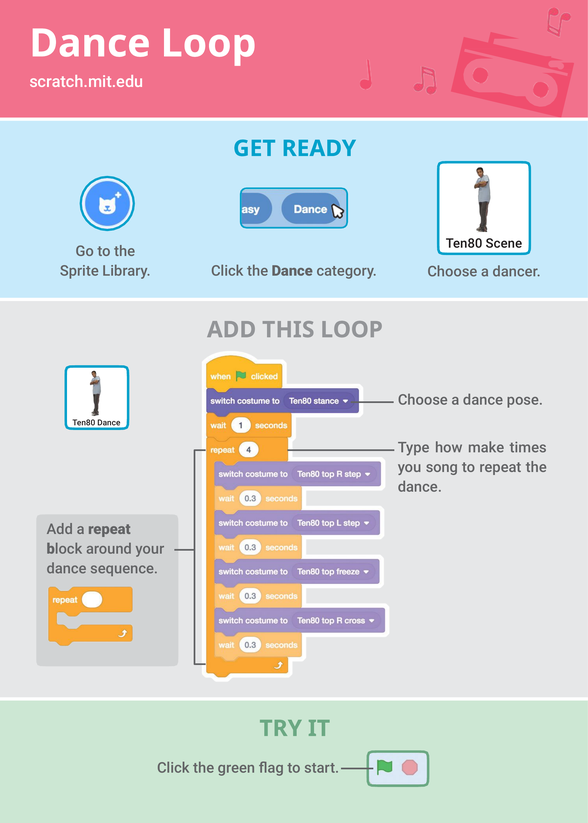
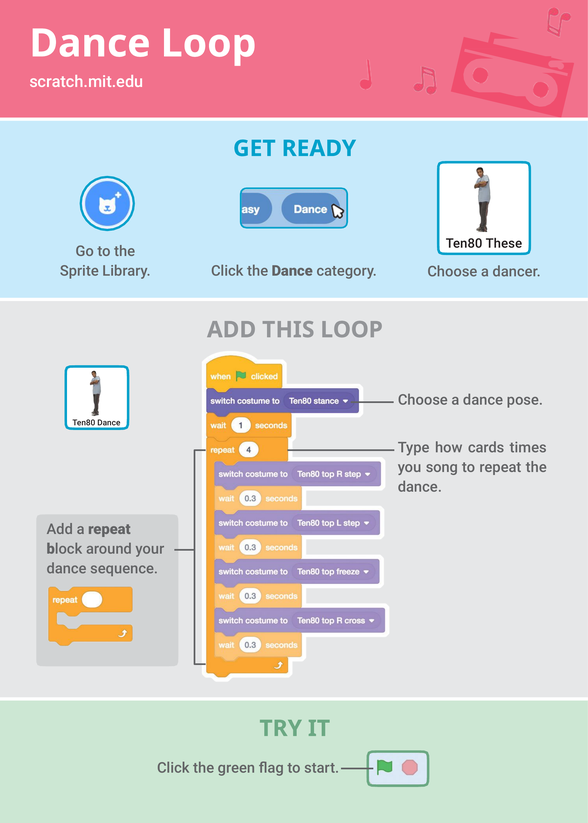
Scene: Scene -> These
make: make -> cards
